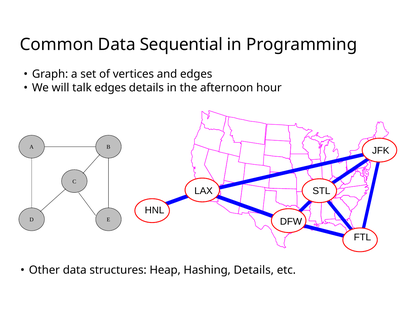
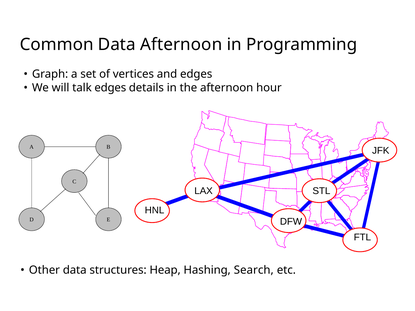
Data Sequential: Sequential -> Afternoon
Hashing Details: Details -> Search
